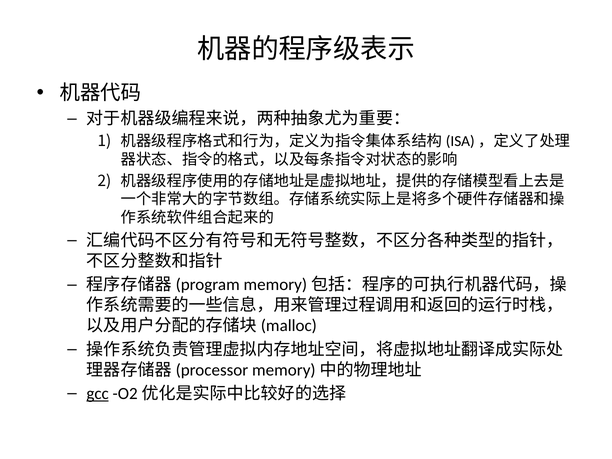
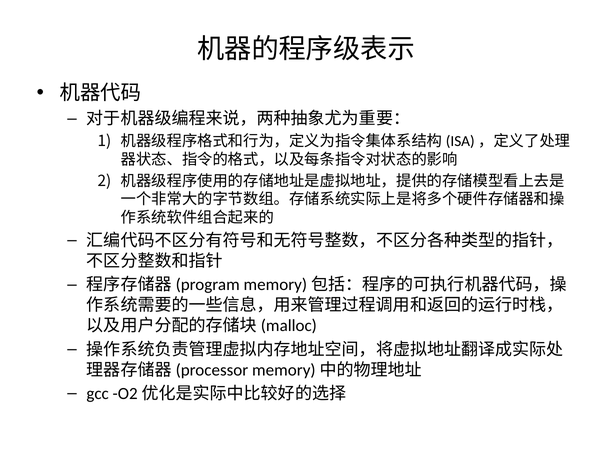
gcc underline: present -> none
